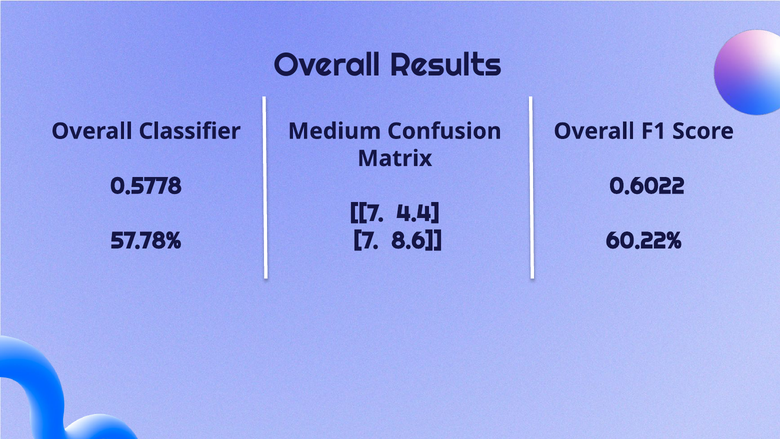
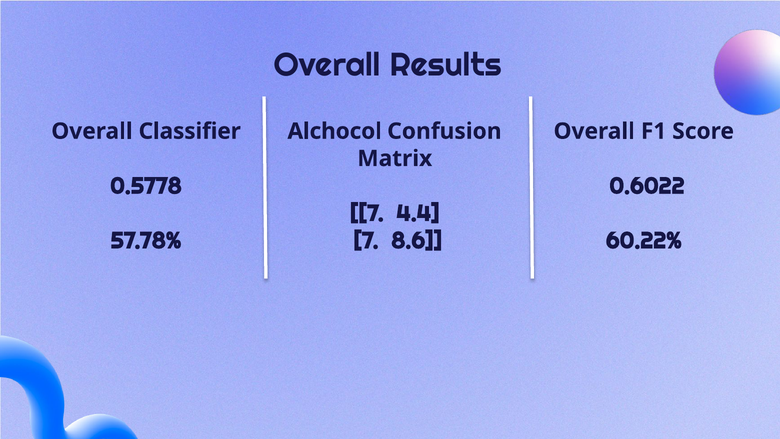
Medium: Medium -> Alchocol
